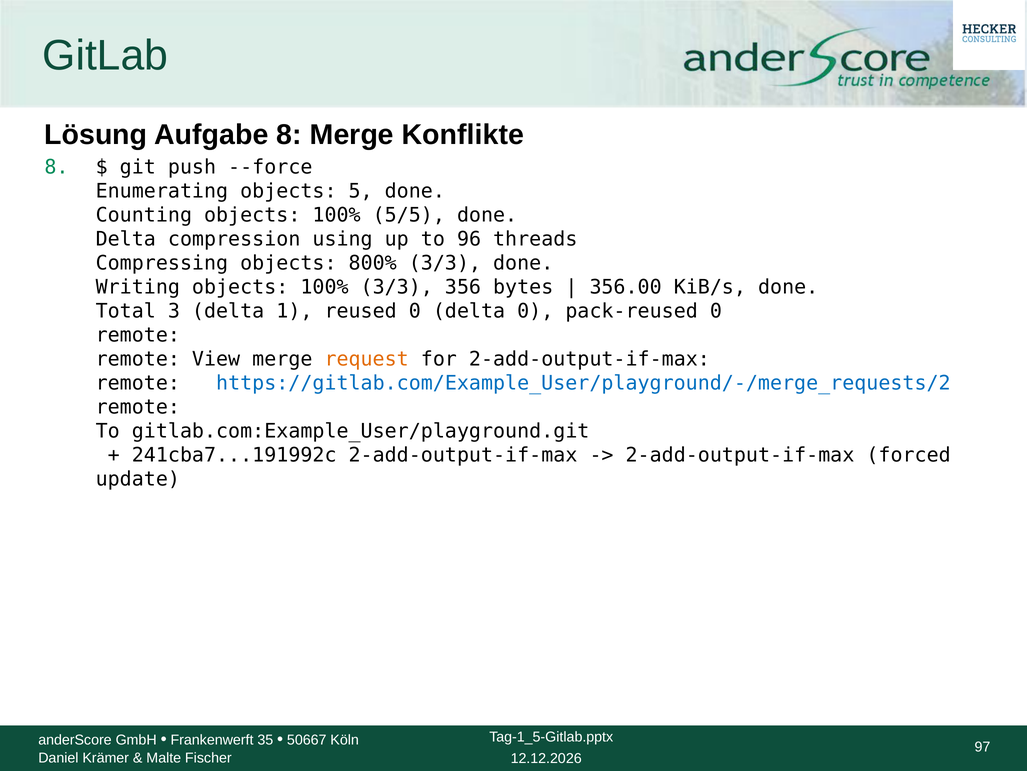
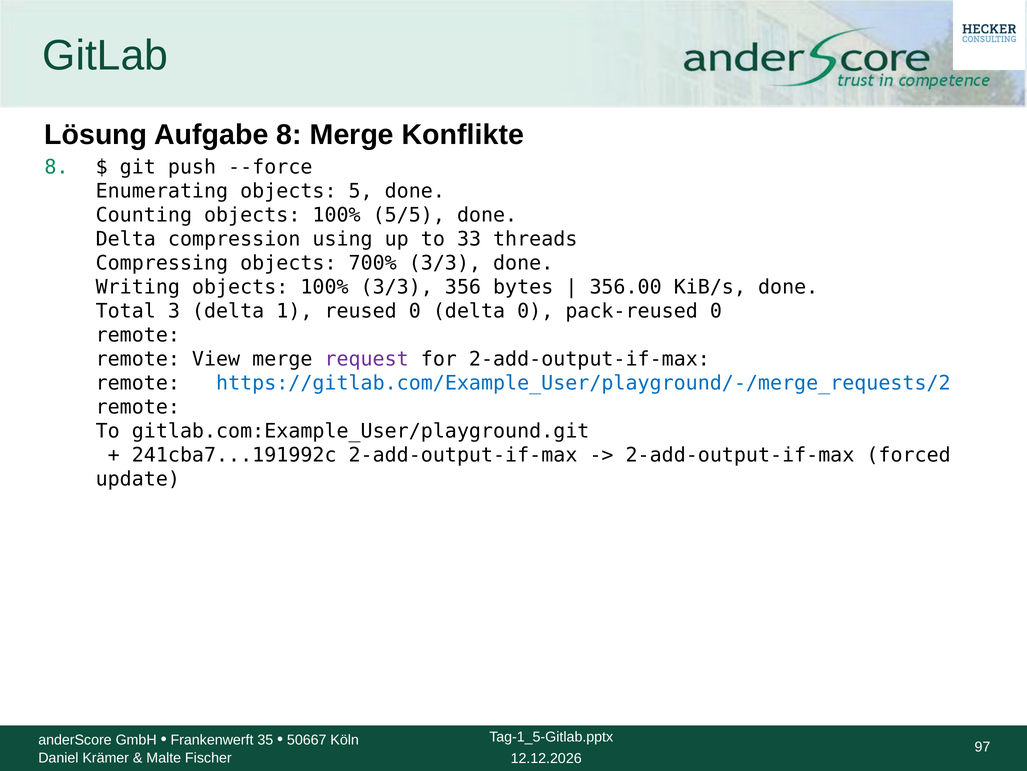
96: 96 -> 33
800%: 800% -> 700%
request colour: orange -> purple
